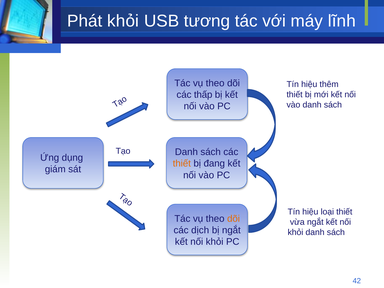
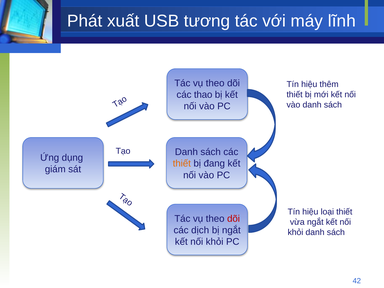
Phát khỏi: khỏi -> xuất
thấp: thấp -> thao
dõi at (234, 219) colour: orange -> red
